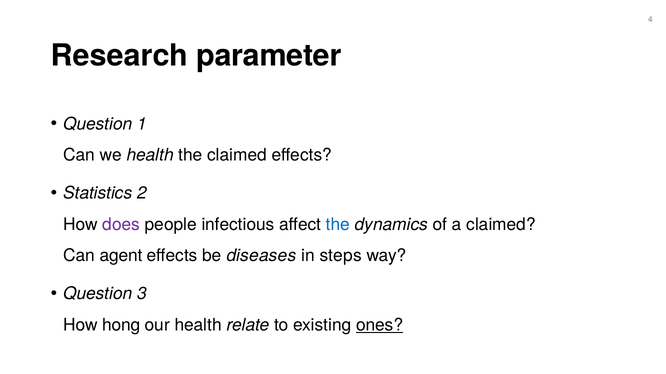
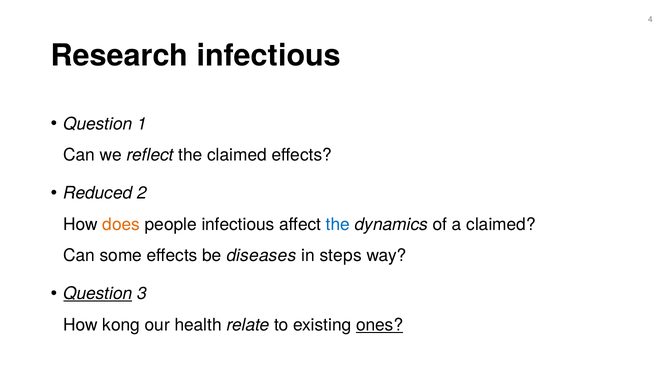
Research parameter: parameter -> infectious
we health: health -> reflect
Statistics: Statistics -> Reduced
does colour: purple -> orange
agent: agent -> some
Question at (98, 294) underline: none -> present
hong: hong -> kong
